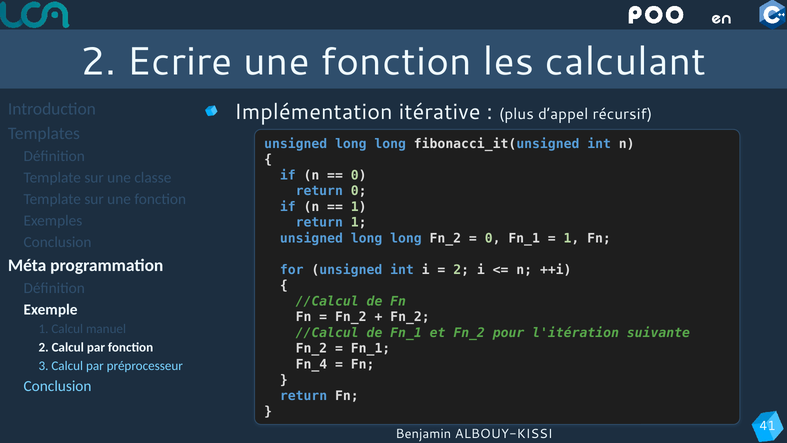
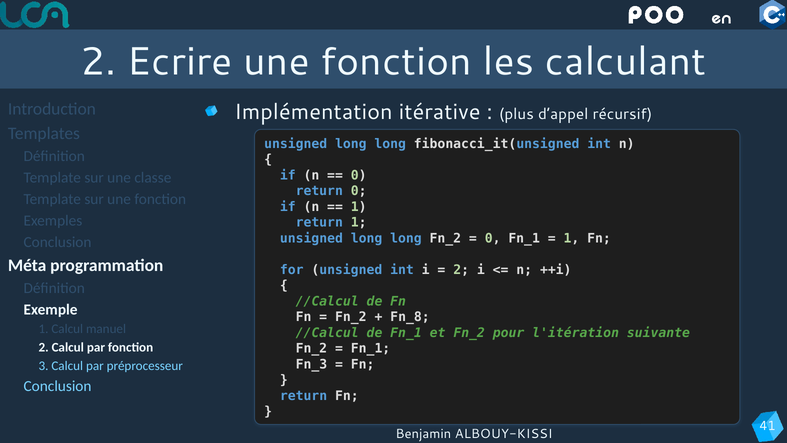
Fn_2 at (410, 317): Fn_2 -> Fn_8
Fn_4: Fn_4 -> Fn_3
